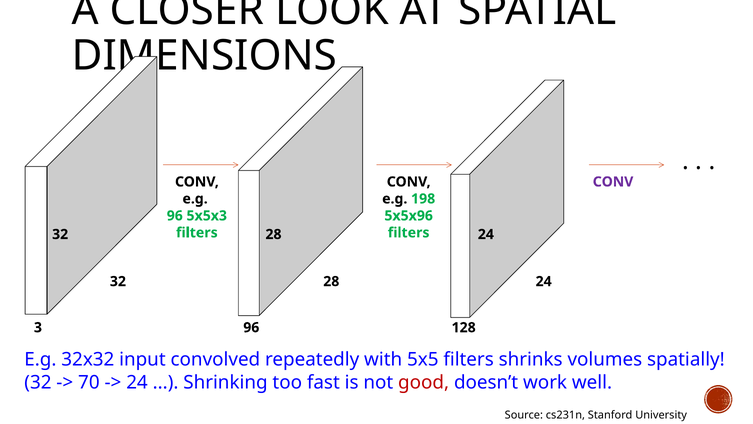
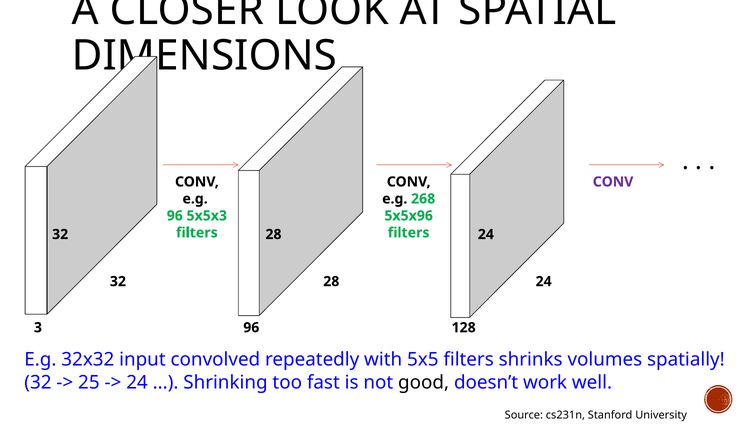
198: 198 -> 268
70: 70 -> 25
good colour: red -> black
